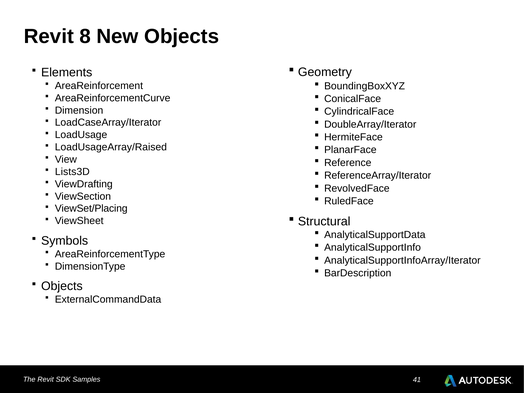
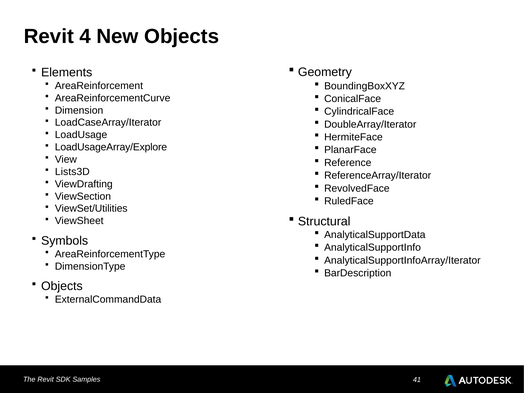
8: 8 -> 4
LoadUsageArray/Raised: LoadUsageArray/Raised -> LoadUsageArray/Explore
ViewSet/Placing: ViewSet/Placing -> ViewSet/Utilities
